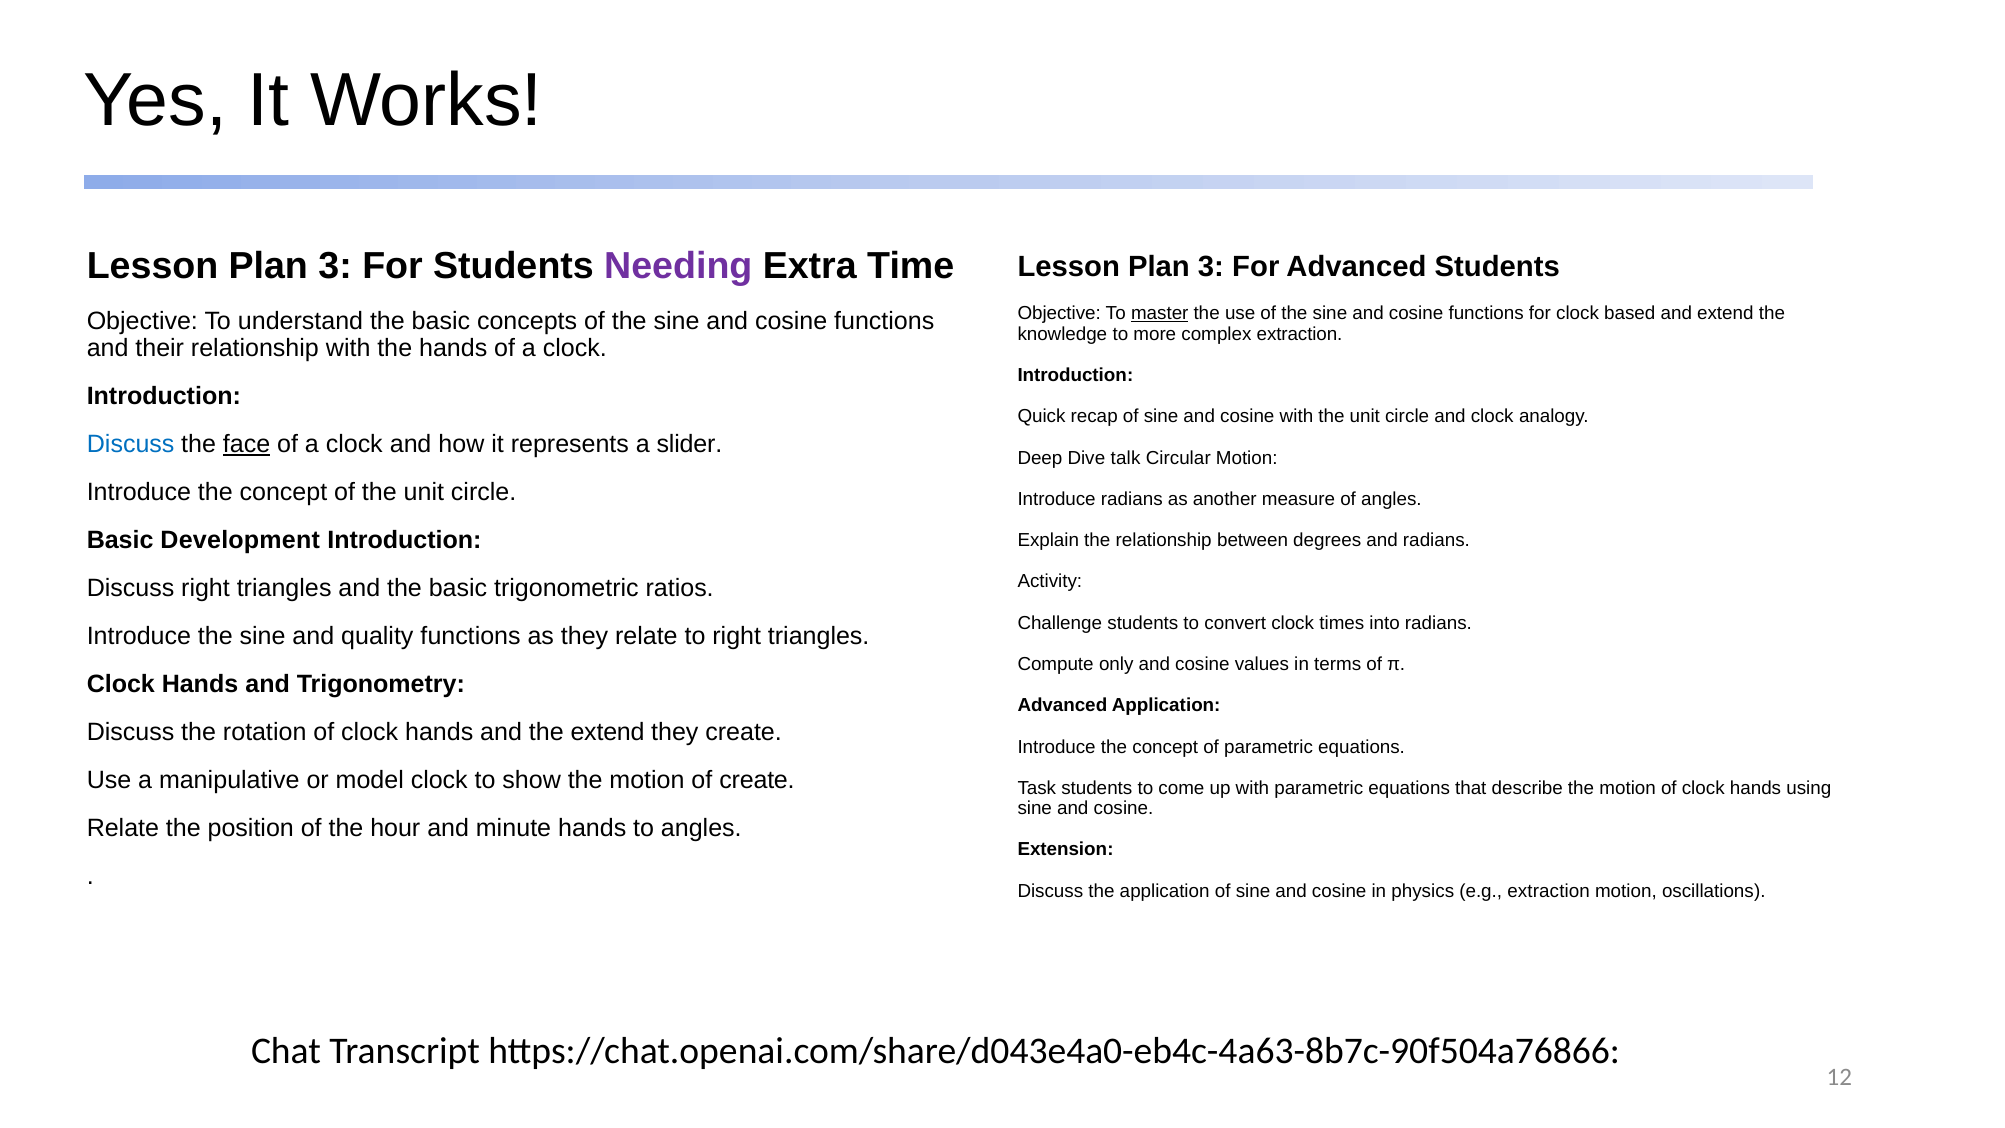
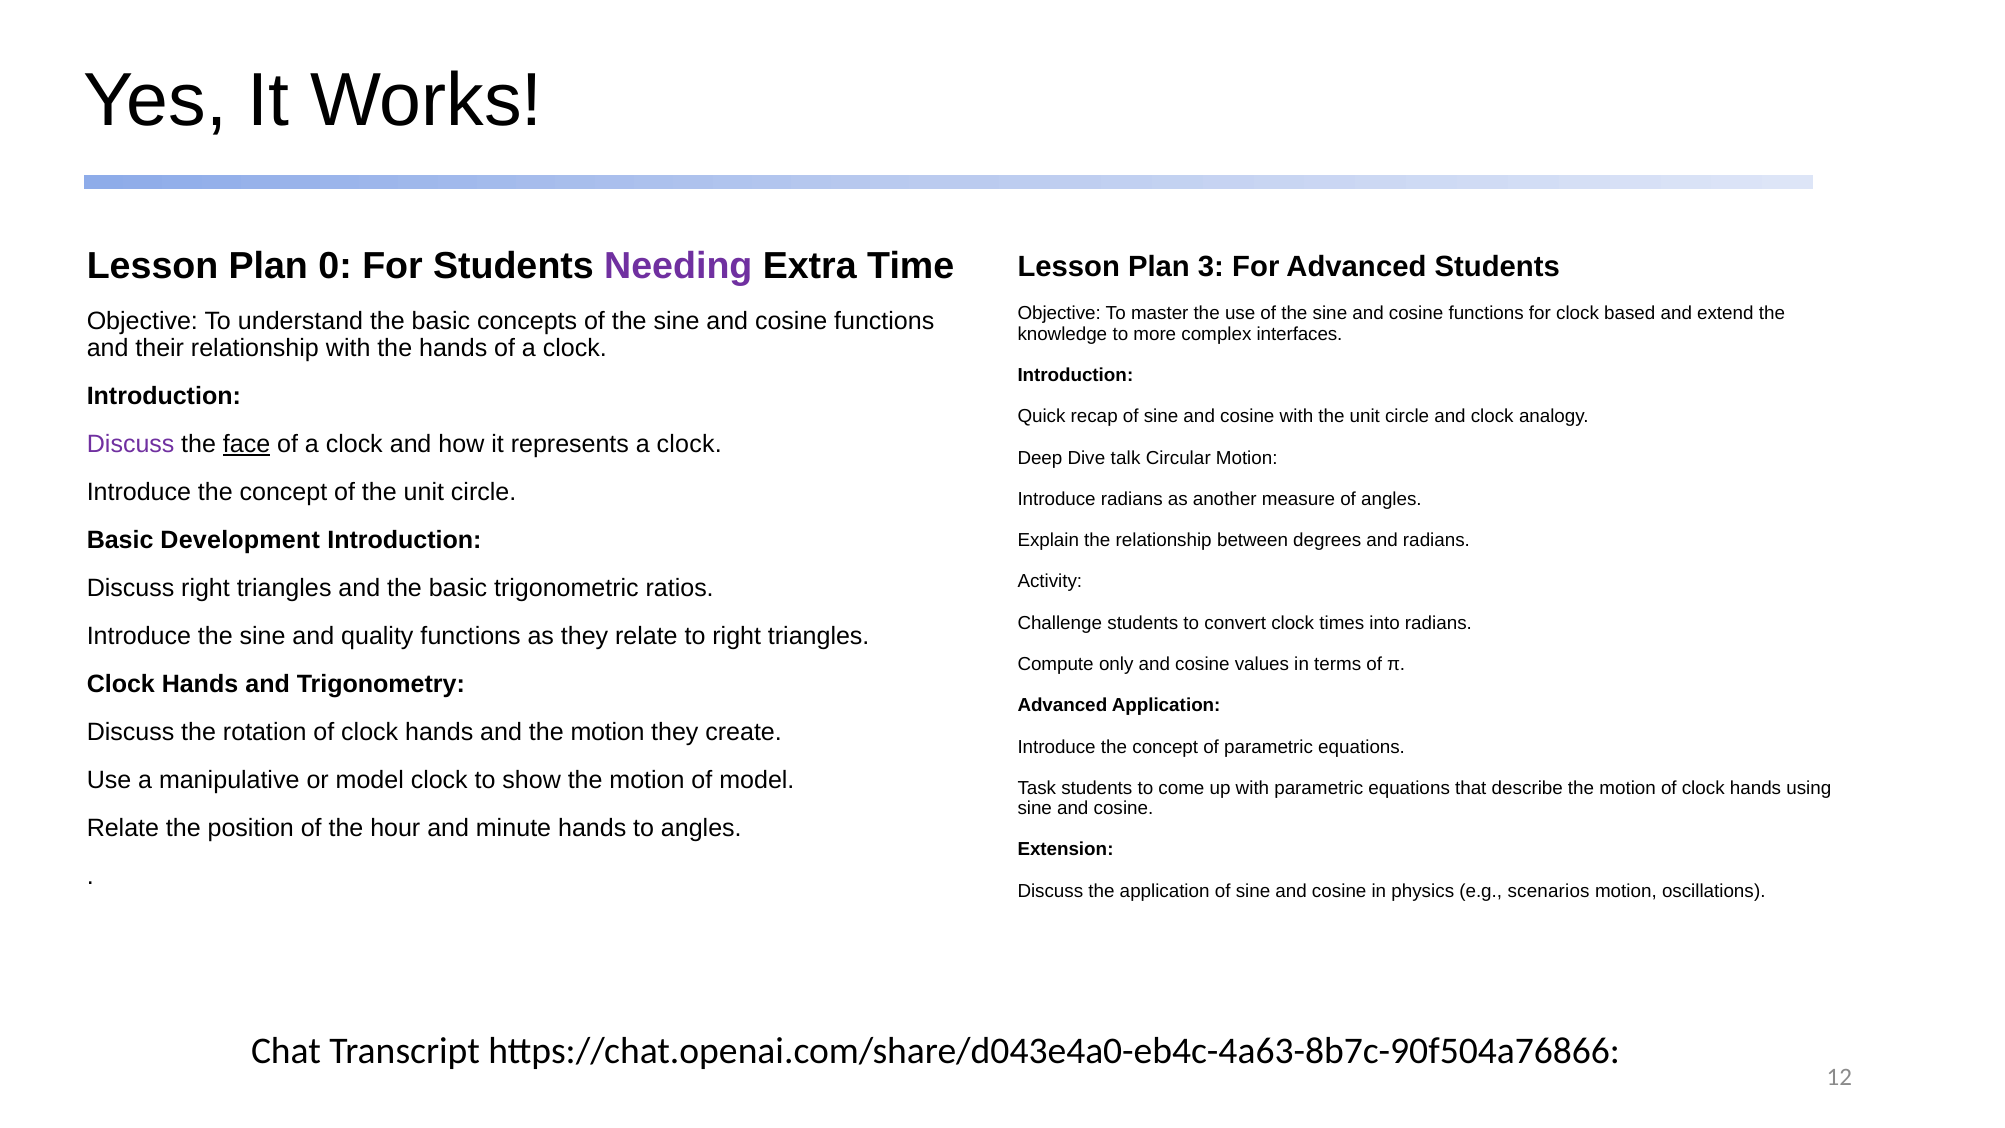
3 at (335, 266): 3 -> 0
master underline: present -> none
complex extraction: extraction -> interfaces
Discuss at (131, 444) colour: blue -> purple
represents a slider: slider -> clock
and the extend: extend -> motion
of create: create -> model
e.g extraction: extraction -> scenarios
